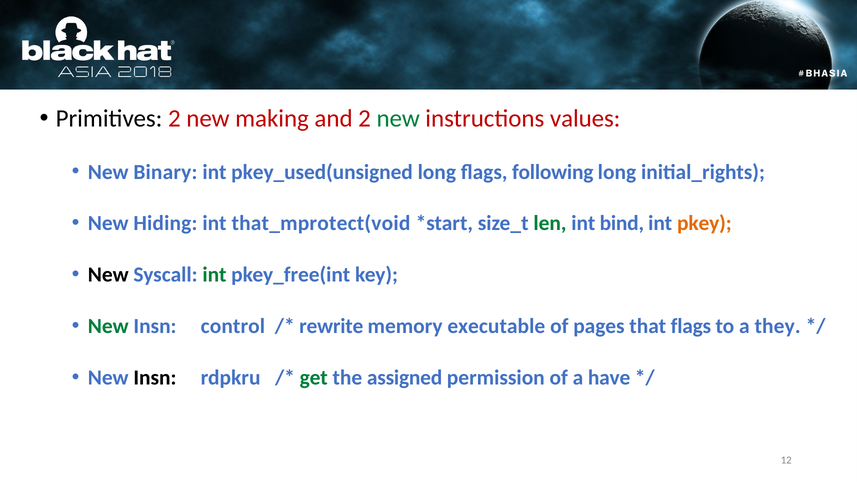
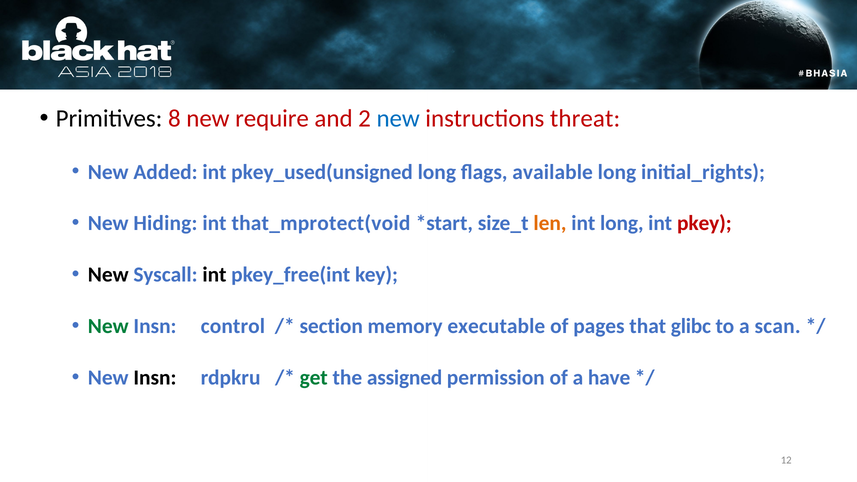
Primitives 2: 2 -> 8
making: making -> require
new at (398, 118) colour: green -> blue
values: values -> threat
Binary: Binary -> Added
following: following -> available
len colour: green -> orange
int bind: bind -> long
pkey colour: orange -> red
int at (214, 275) colour: green -> black
rewrite: rewrite -> section
that flags: flags -> glibc
they: they -> scan
